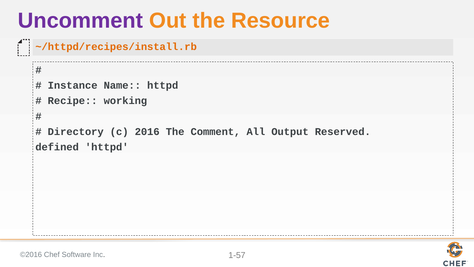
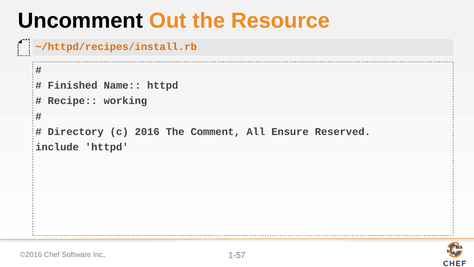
Uncomment colour: purple -> black
Instance: Instance -> Finished
Output: Output -> Ensure
defined: defined -> include
